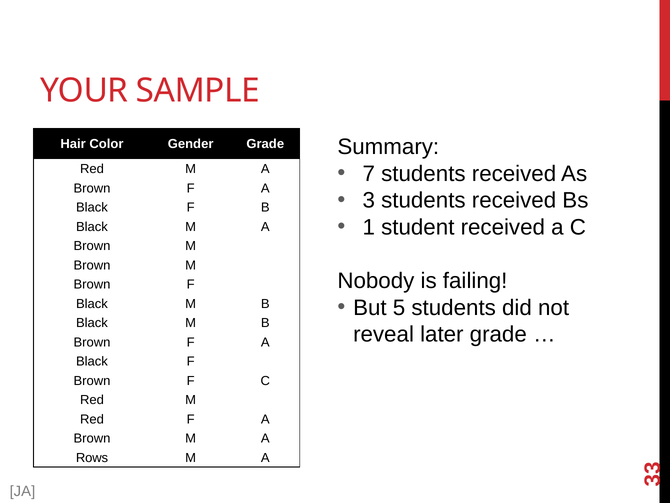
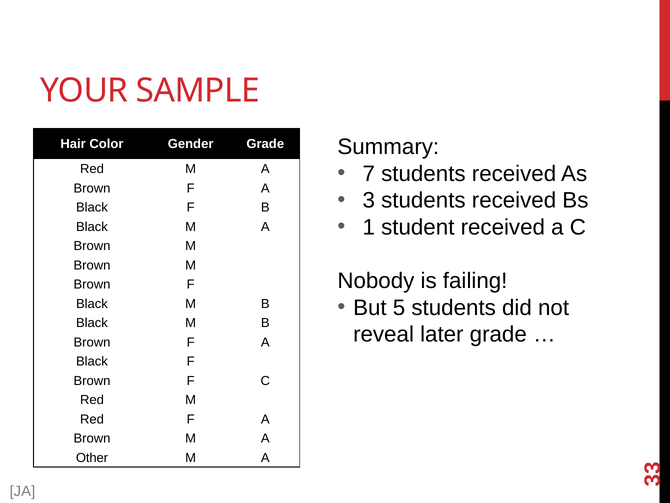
Rows: Rows -> Other
